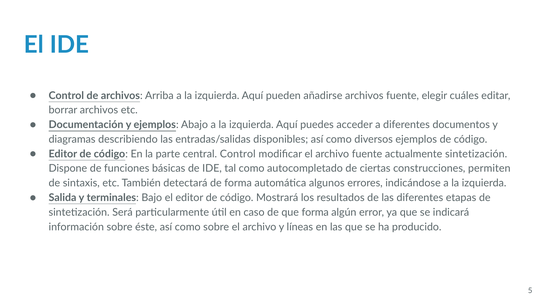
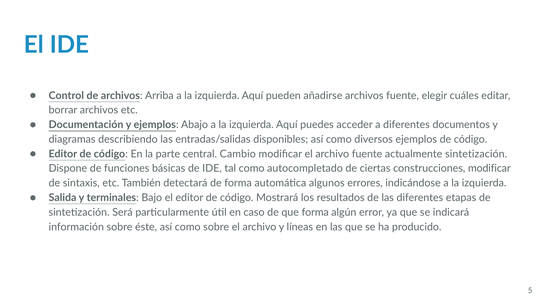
central Control: Control -> Cambio
construcciones permiten: permiten -> modificar
